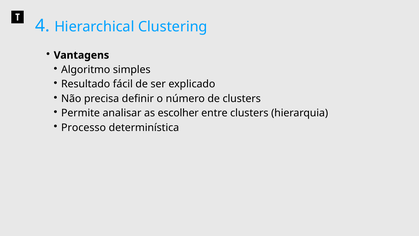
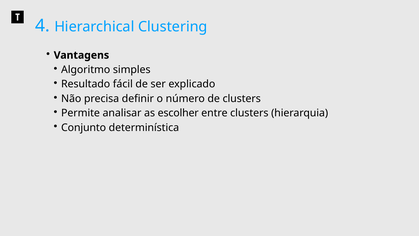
Processo: Processo -> Conjunto
